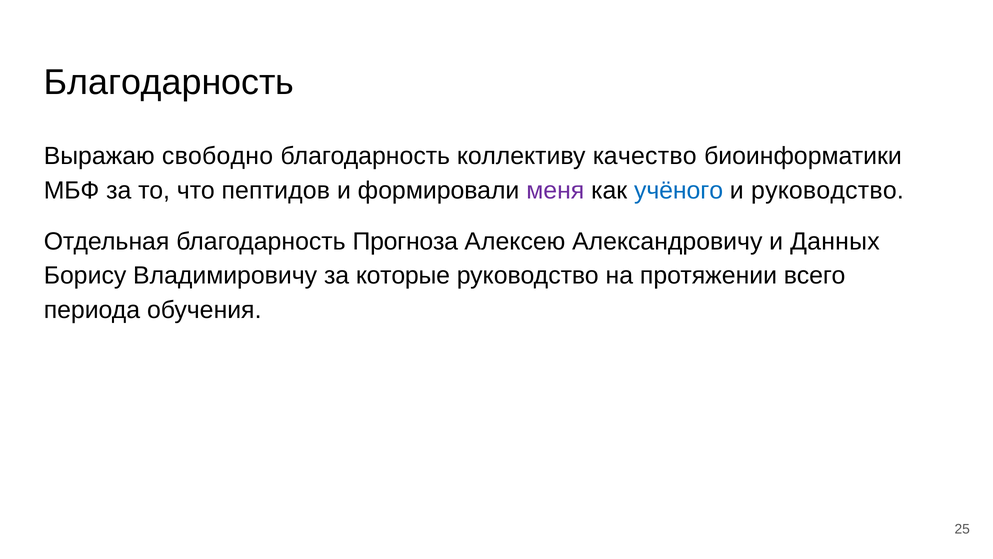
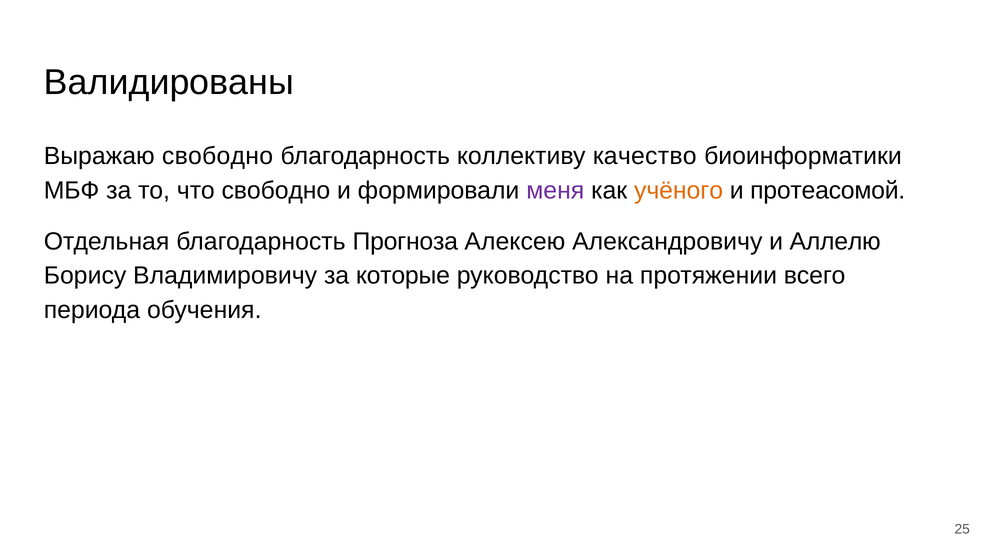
Благодарность at (169, 82): Благодарность -> Валидированы
что пептидов: пептидов -> свободно
учёного colour: blue -> orange
и руководство: руководство -> протеасомой
Данных: Данных -> Аллелю
